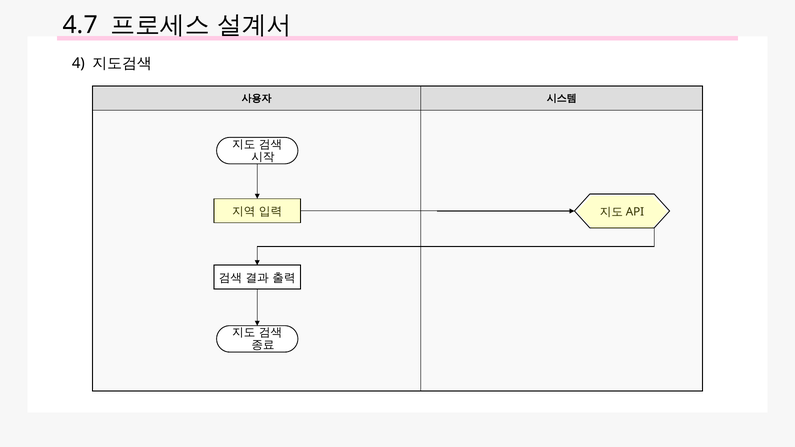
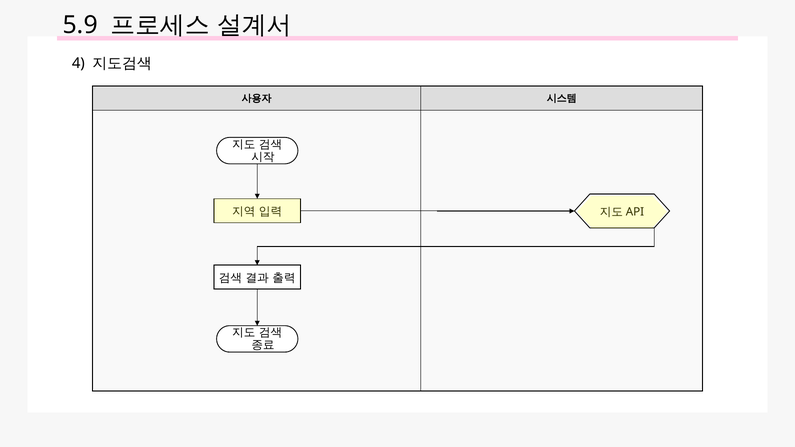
4.7: 4.7 -> 5.9
